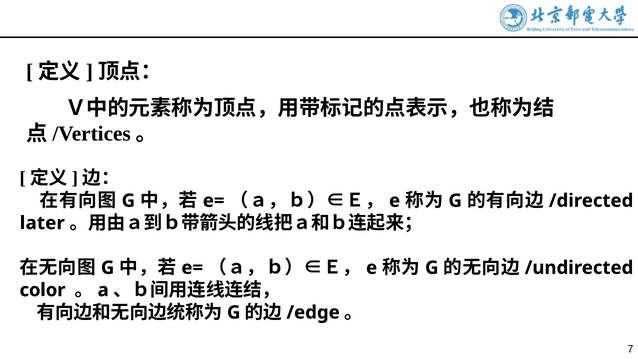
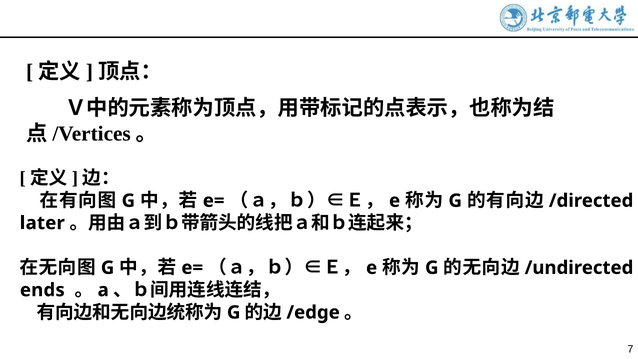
color: color -> ends
